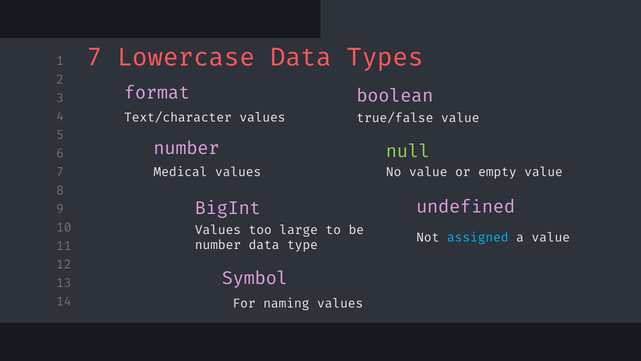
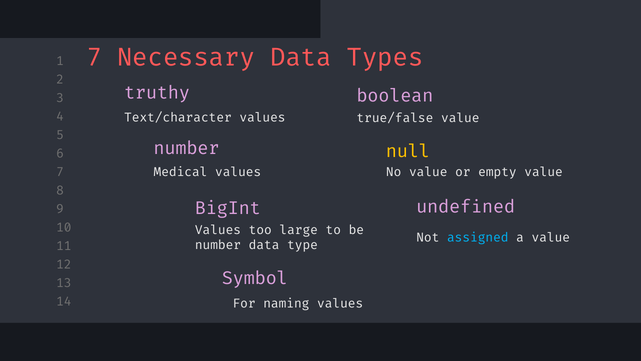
Lowercase: Lowercase -> Necessary
format: format -> truthy
null colour: light green -> yellow
